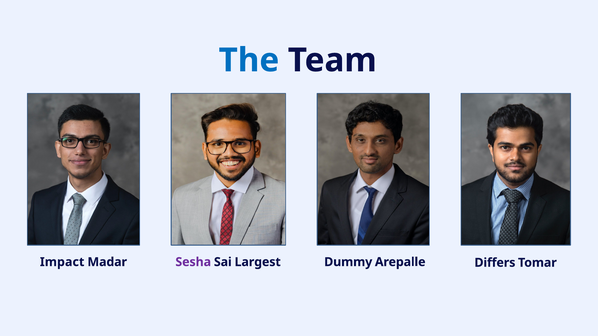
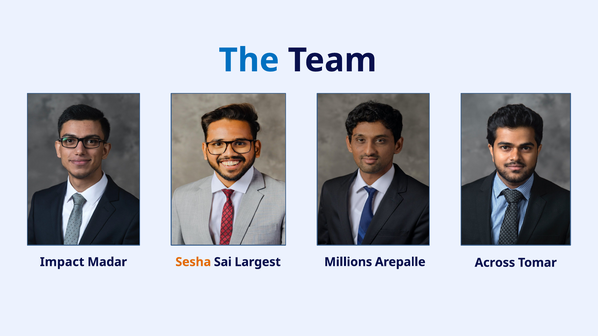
Sesha colour: purple -> orange
Dummy: Dummy -> Millions
Differs: Differs -> Across
